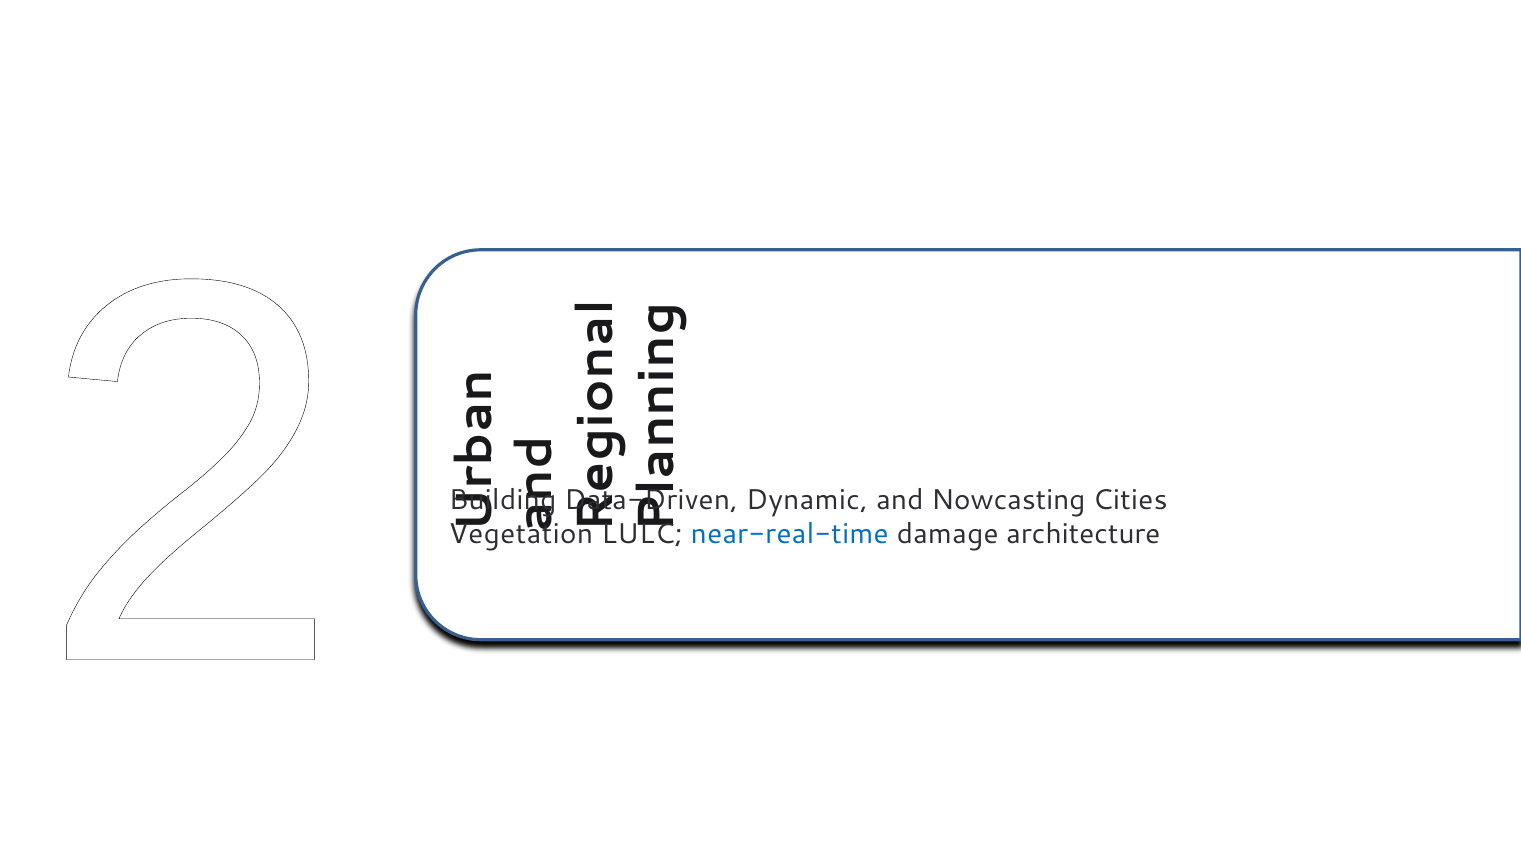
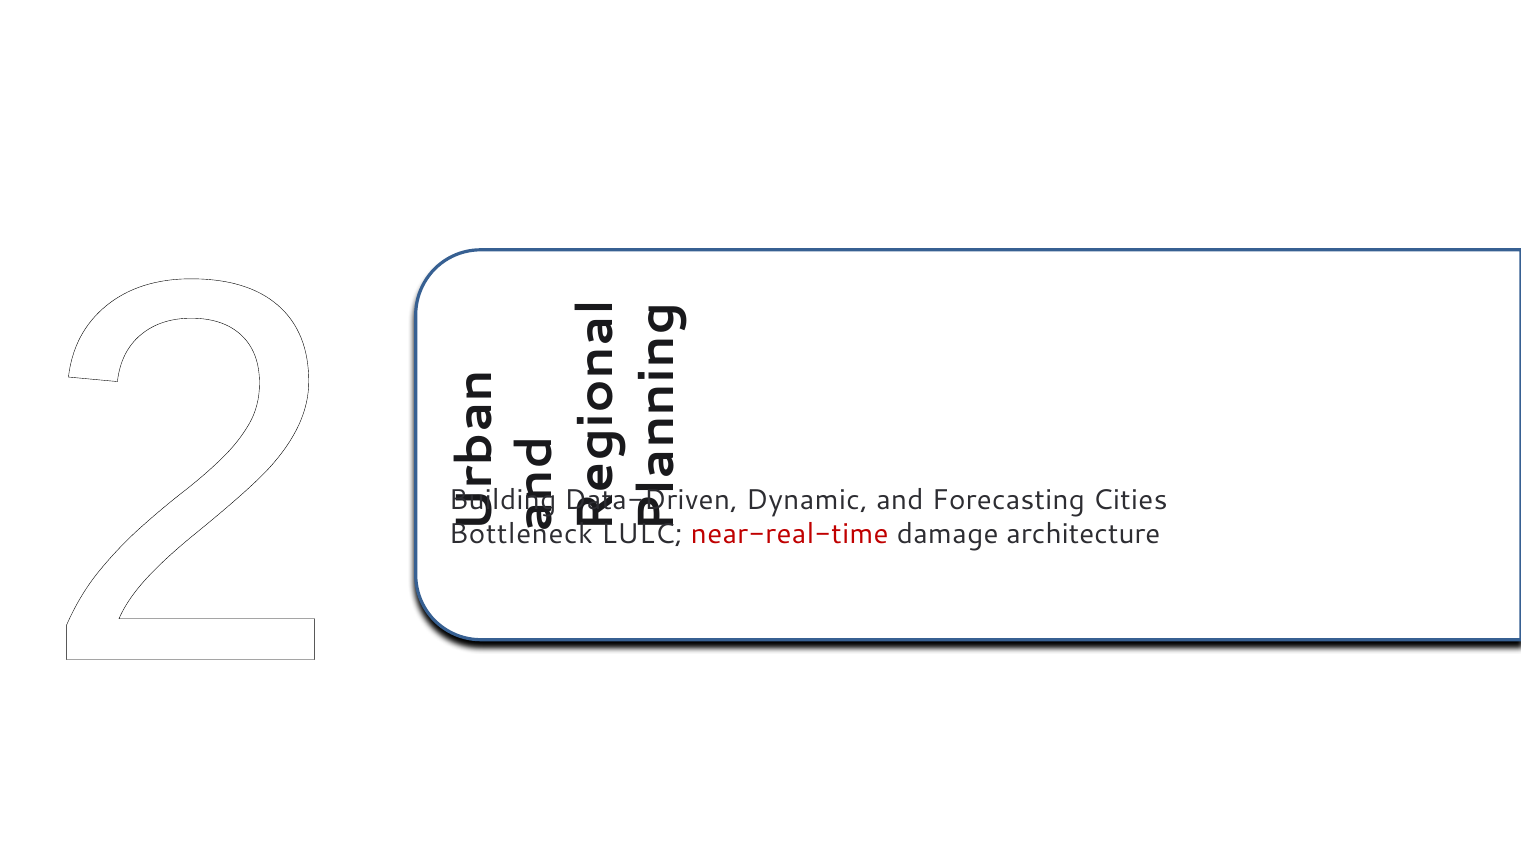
Nowcasting: Nowcasting -> Forecasting
Vegetation: Vegetation -> Bottleneck
near-real-time colour: blue -> red
